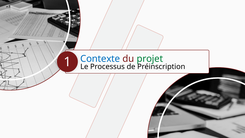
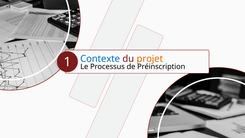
projet colour: green -> orange
